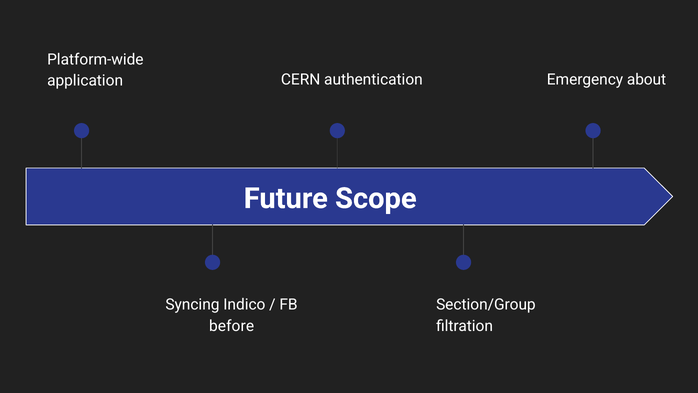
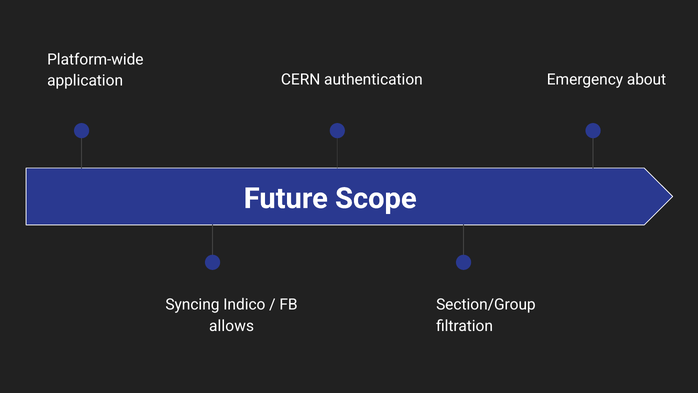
before: before -> allows
